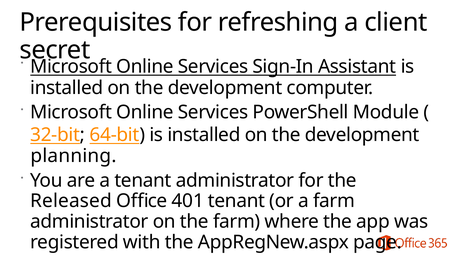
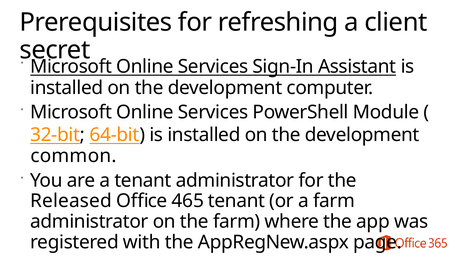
planning: planning -> common
401: 401 -> 465
